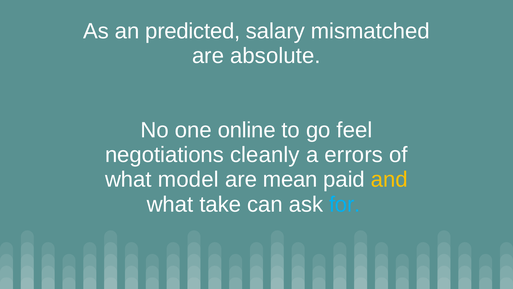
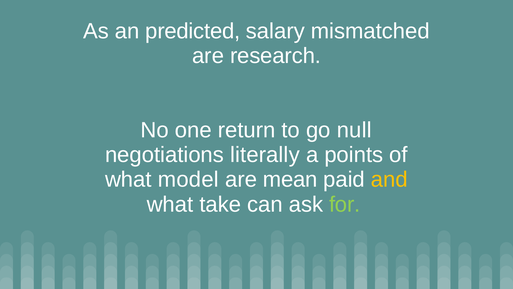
absolute: absolute -> research
online: online -> return
feel: feel -> null
cleanly: cleanly -> literally
errors: errors -> points
for colour: light blue -> light green
